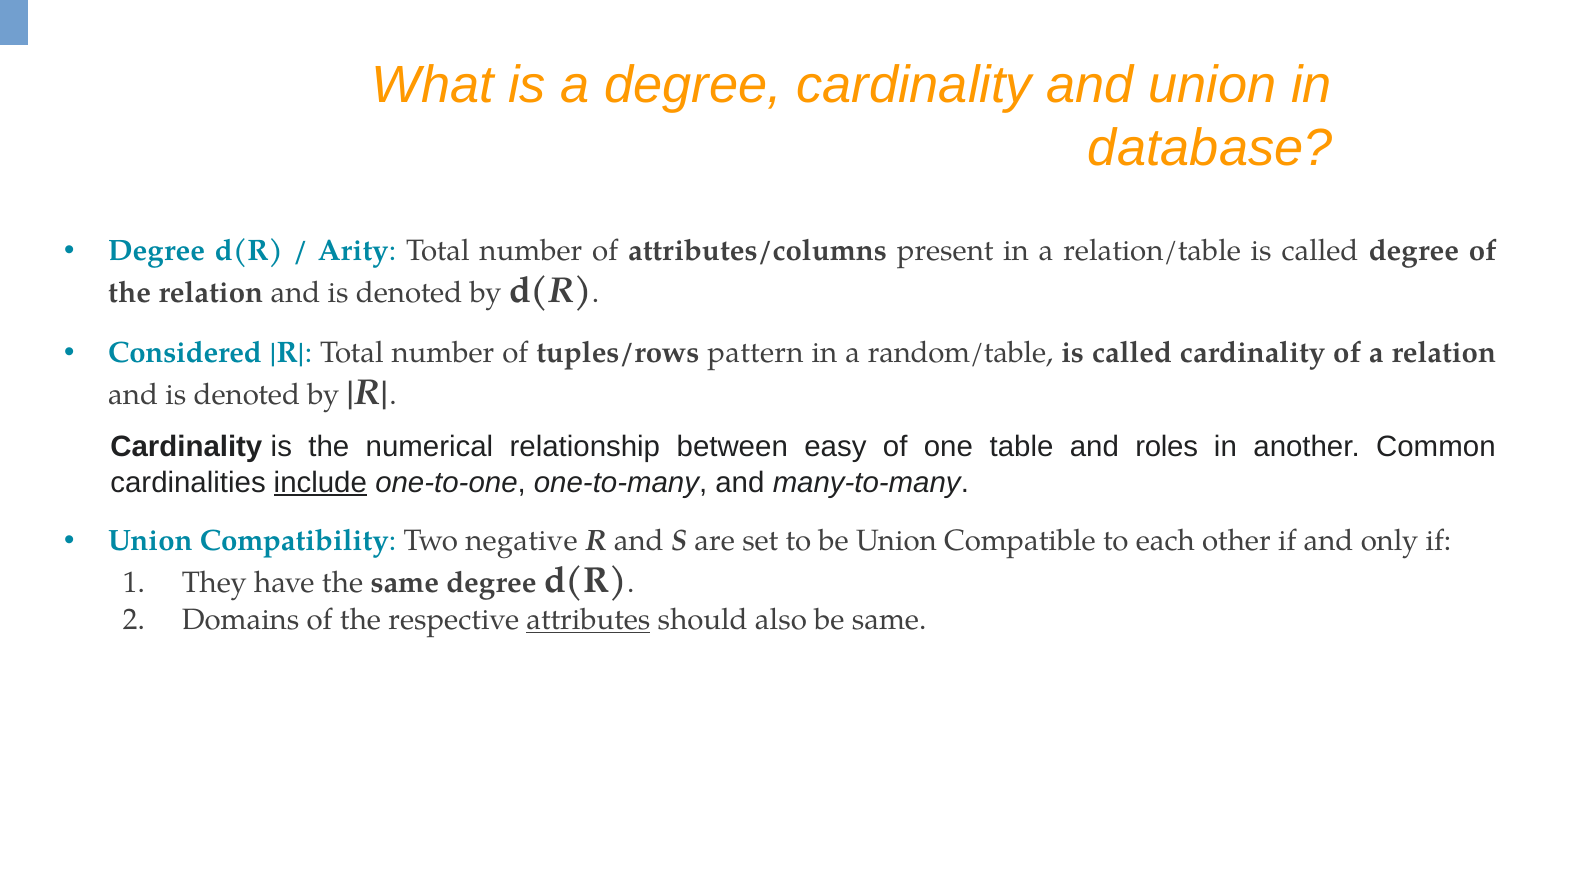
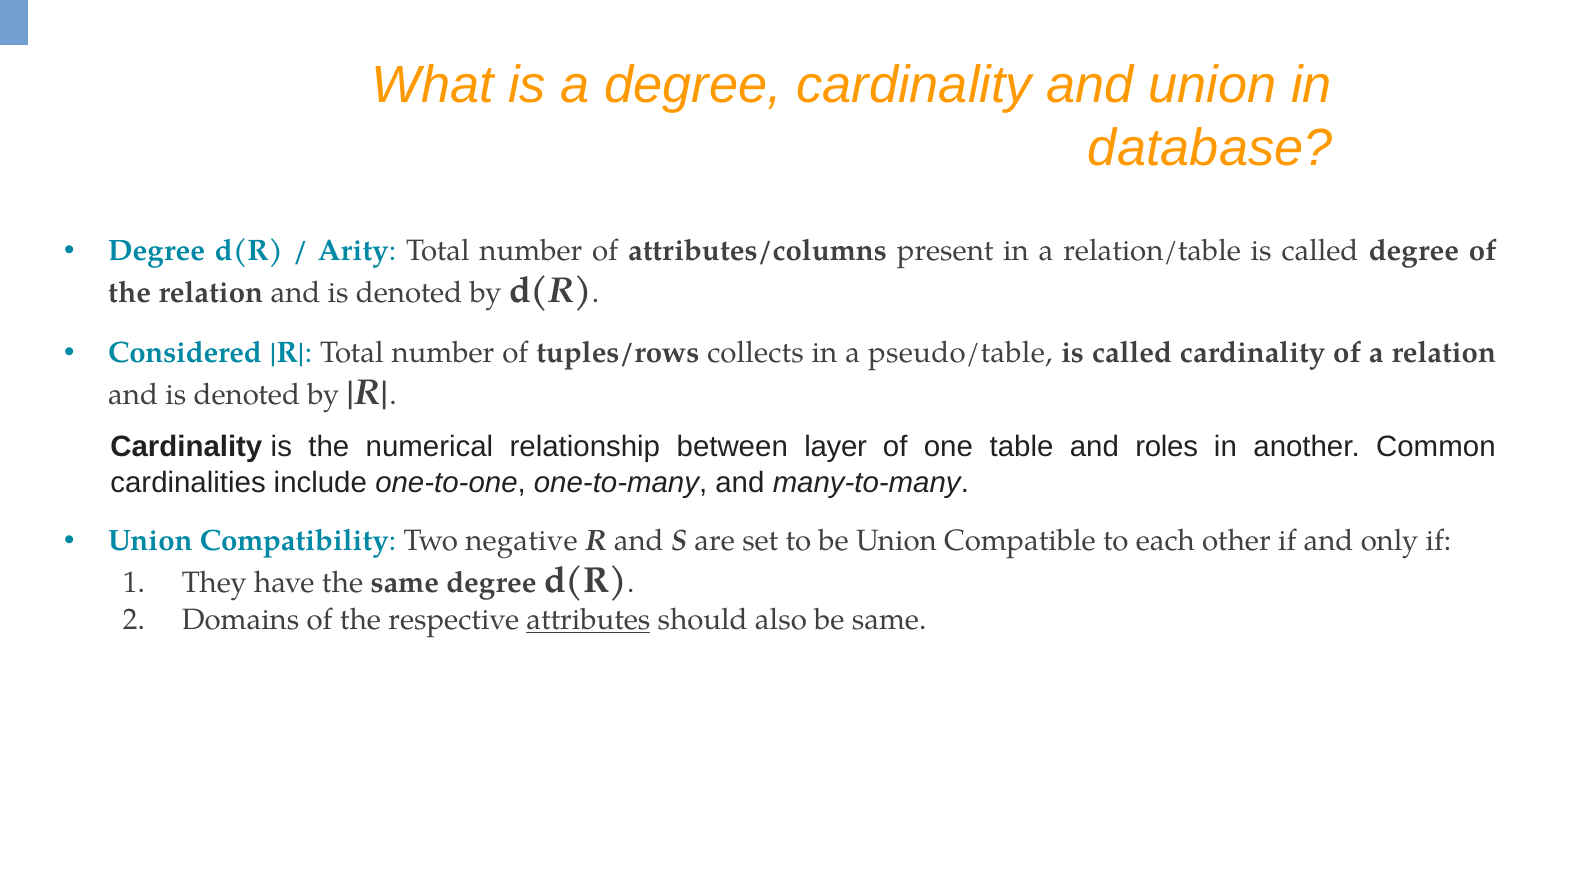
pattern: pattern -> collects
random/table: random/table -> pseudo/table
easy: easy -> layer
include underline: present -> none
